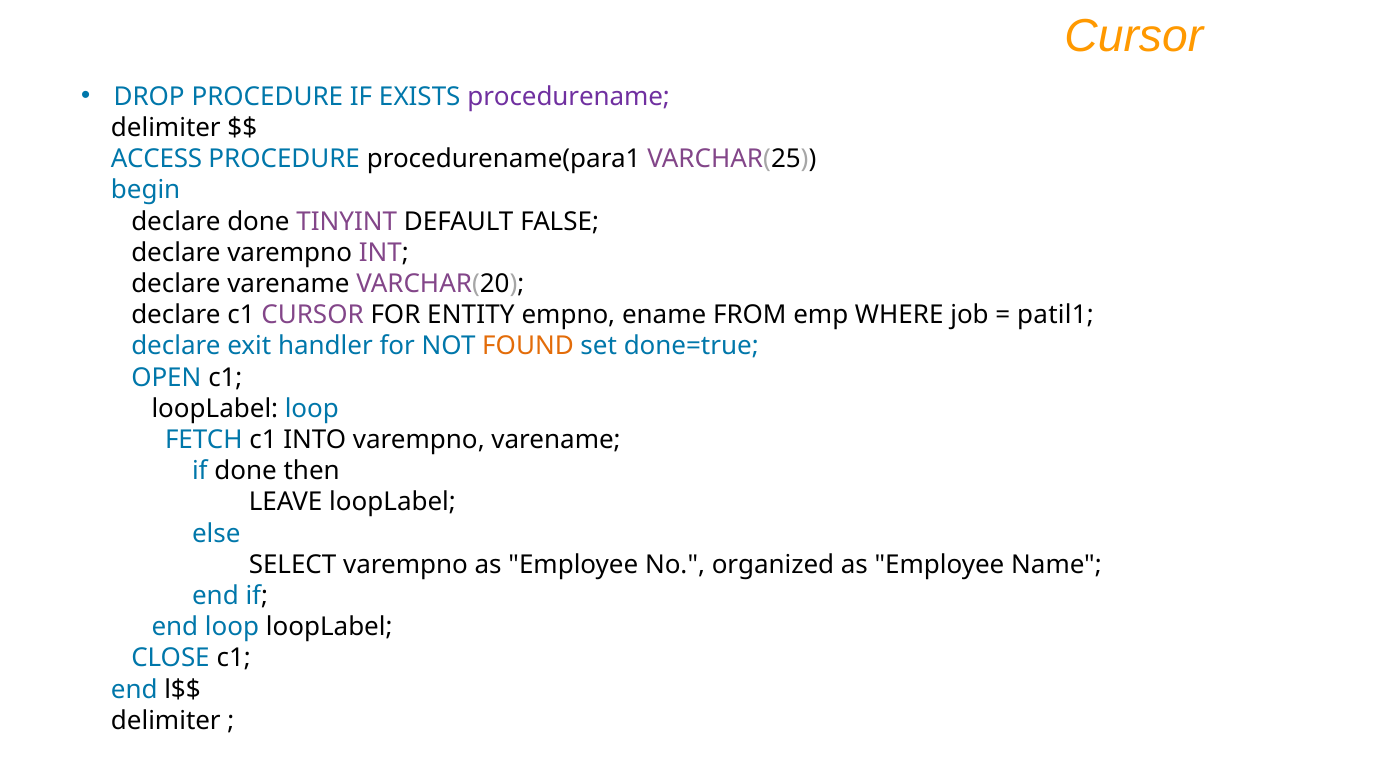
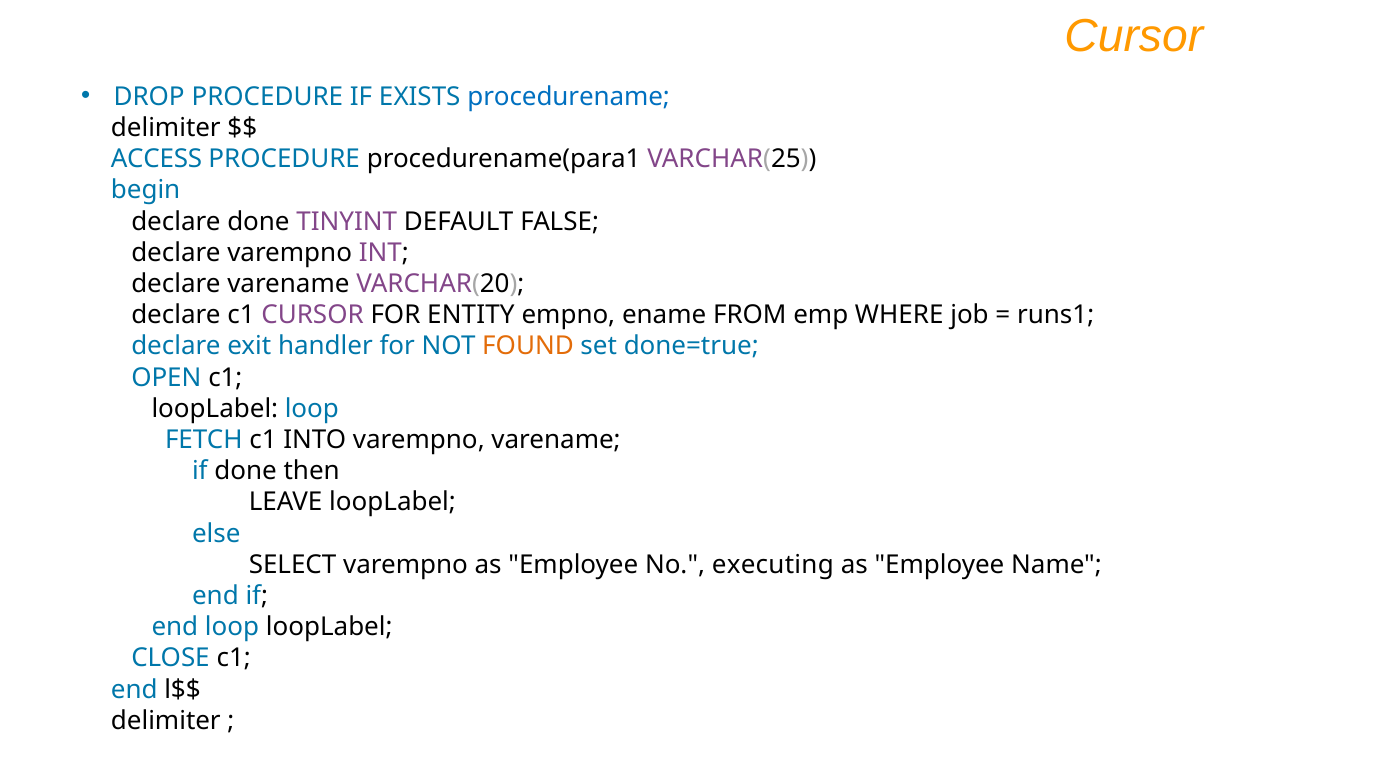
procedurename colour: purple -> blue
patil1: patil1 -> runs1
organized: organized -> executing
